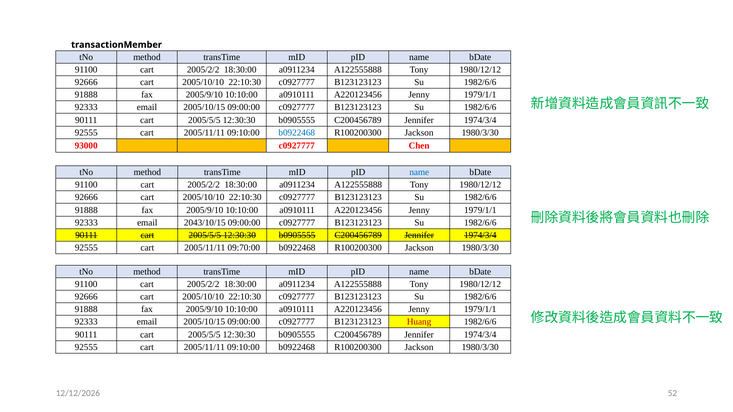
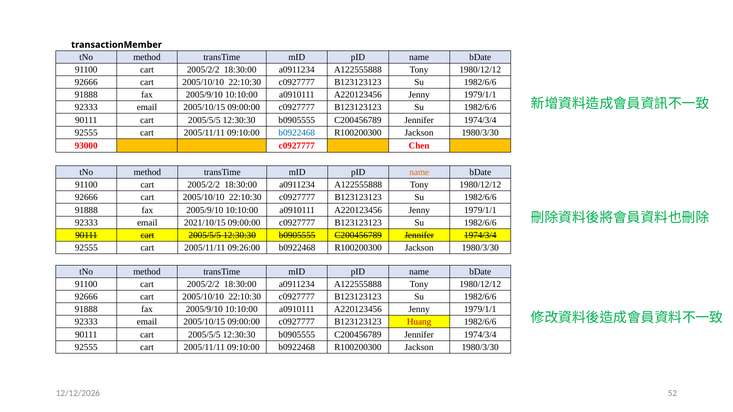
name at (419, 172) colour: blue -> orange
2043/10/15: 2043/10/15 -> 2021/10/15
09:70:00: 09:70:00 -> 09:26:00
